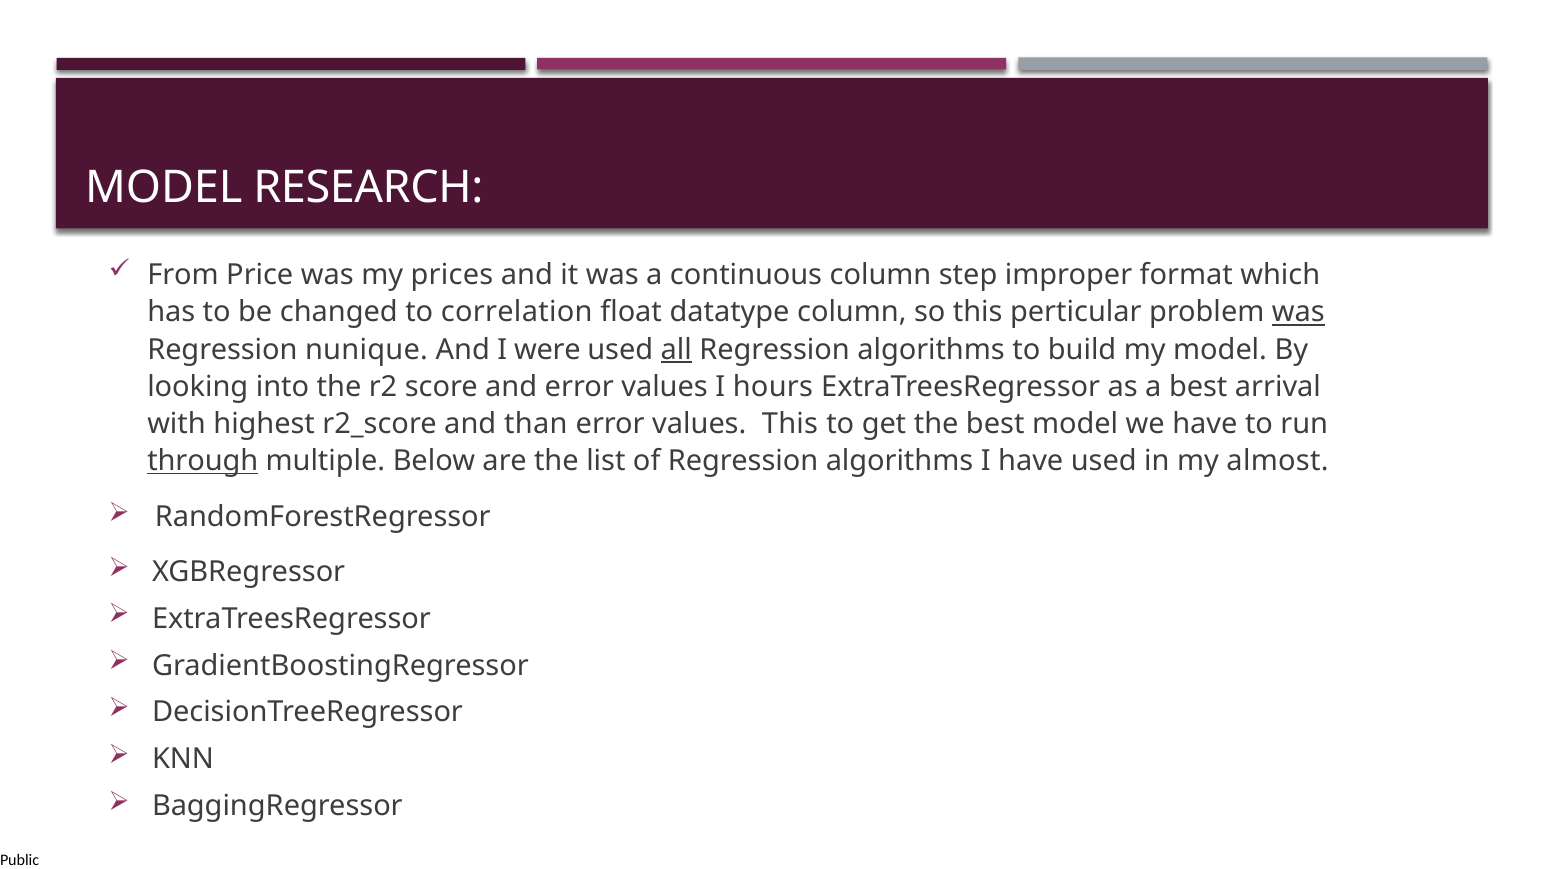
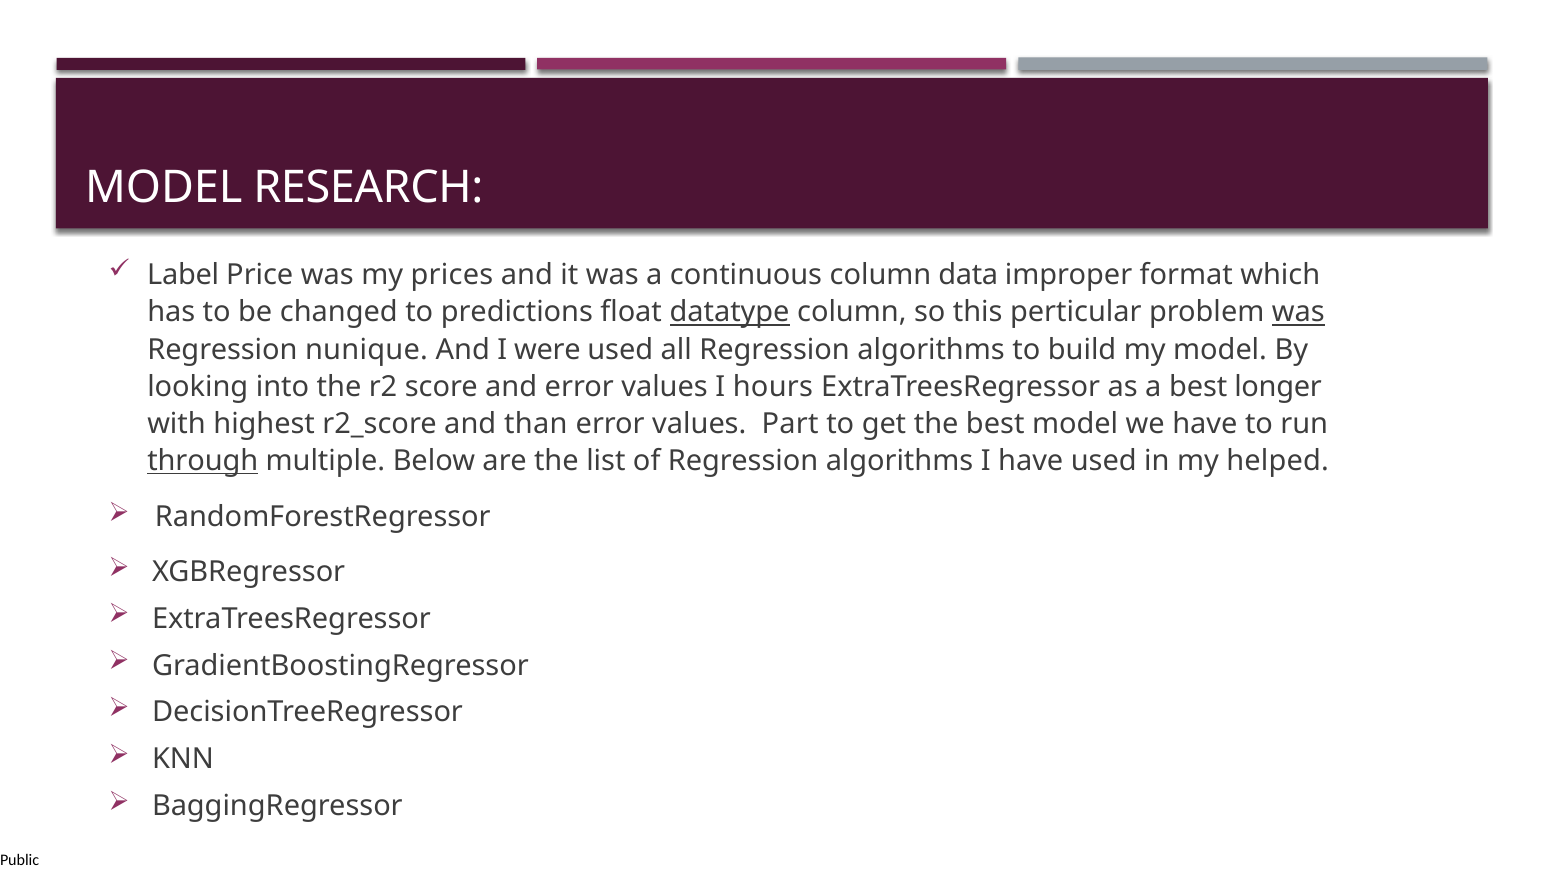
From: From -> Label
step: step -> data
correlation: correlation -> predictions
datatype underline: none -> present
all underline: present -> none
arrival: arrival -> longer
values This: This -> Part
almost: almost -> helped
